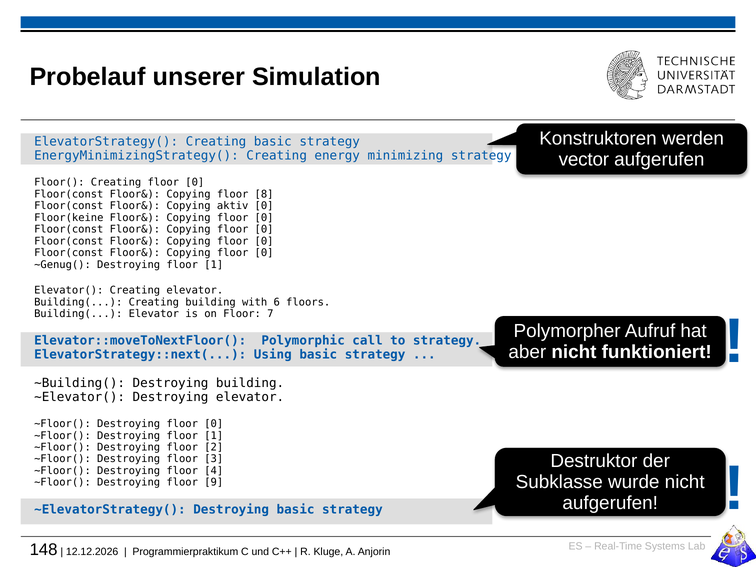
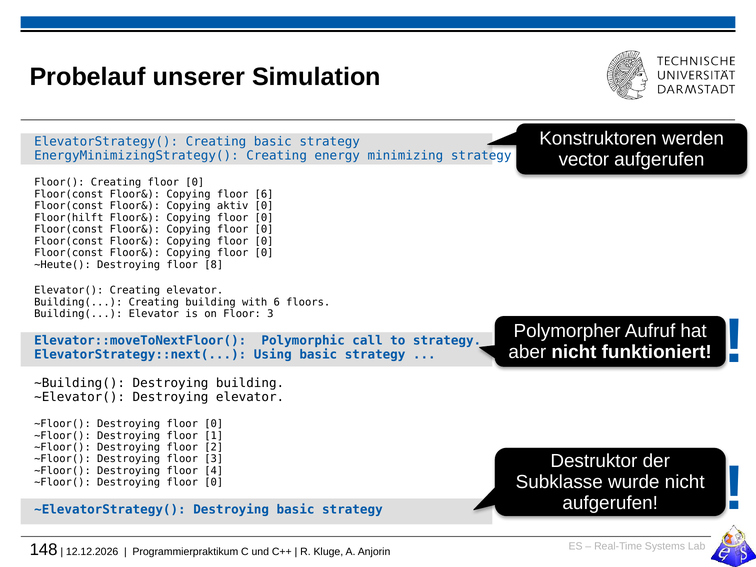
floor 8: 8 -> 6
Floor(keine: Floor(keine -> Floor(hilft
~Genug(: ~Genug( -> ~Heute(
1 at (214, 265): 1 -> 8
on Floor 7: 7 -> 3
9 at (214, 482): 9 -> 0
